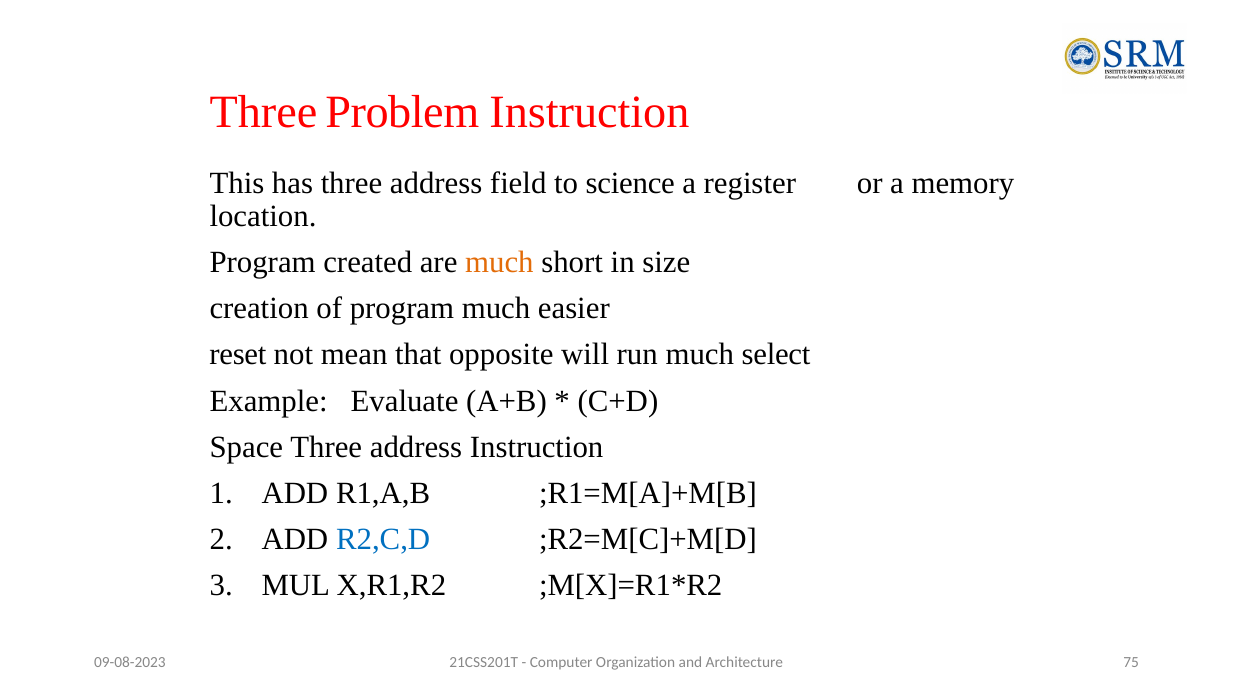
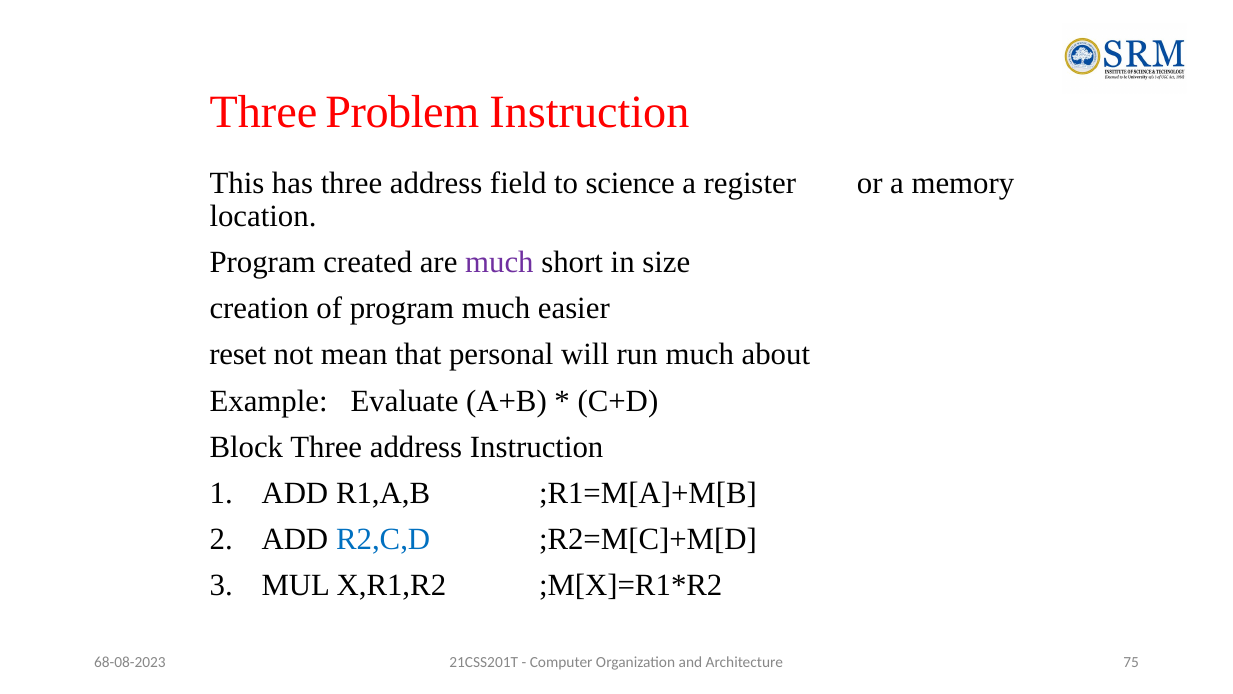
much at (499, 262) colour: orange -> purple
opposite: opposite -> personal
select: select -> about
Space: Space -> Block
09-08-2023: 09-08-2023 -> 68-08-2023
